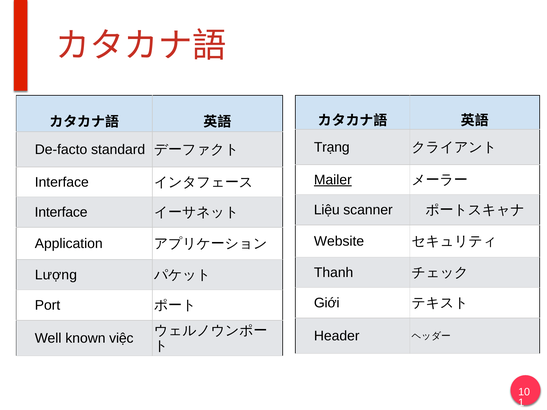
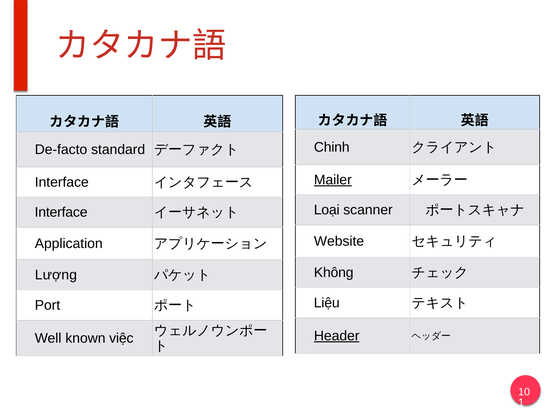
Trạng: Trạng -> Chinh
Liệu: Liệu -> Loại
Thanh: Thanh -> Không
Giới: Giới -> Liệu
Header underline: none -> present
